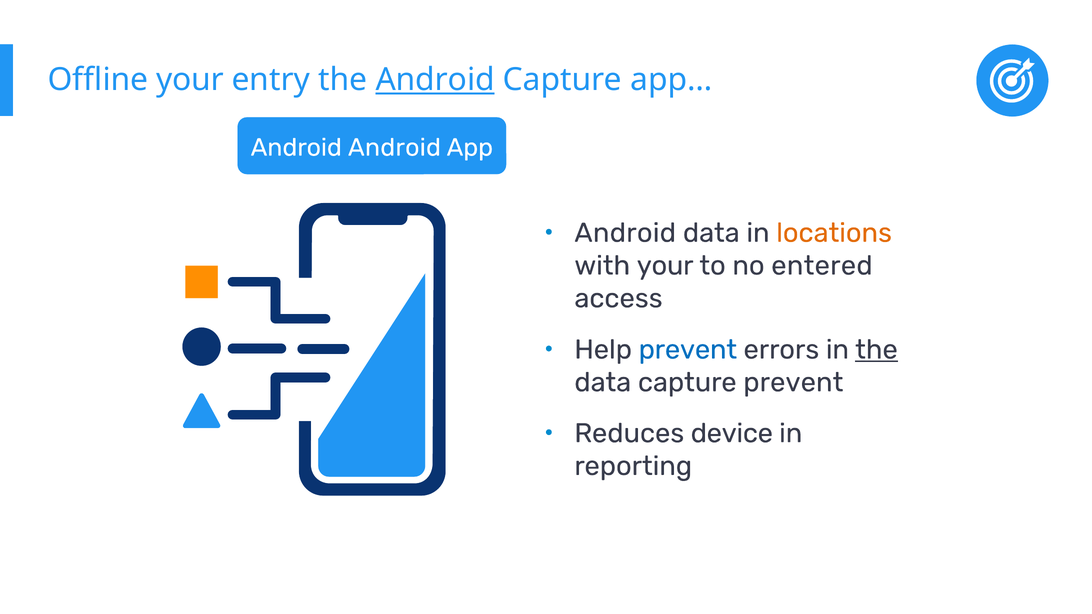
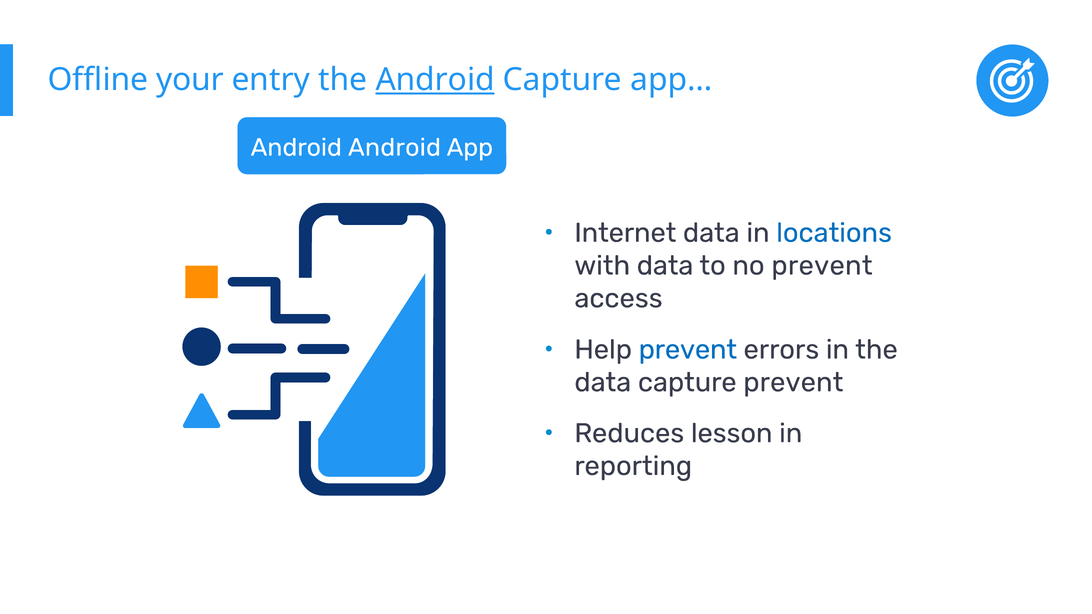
Android at (625, 233): Android -> Internet
locations colour: orange -> blue
with your: your -> data
no entered: entered -> prevent
the at (876, 350) underline: present -> none
device: device -> lesson
